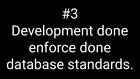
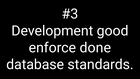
Development done: done -> good
